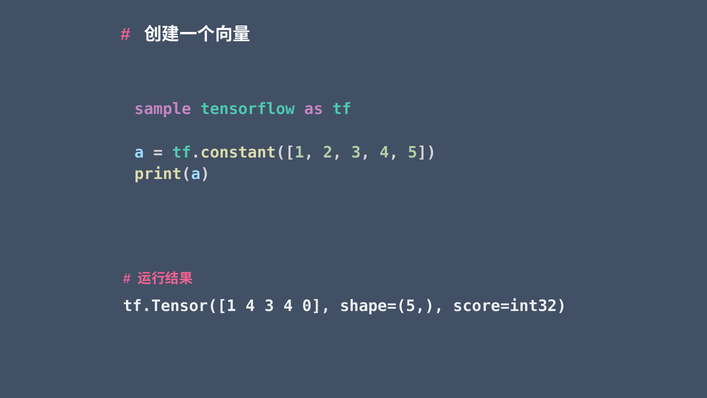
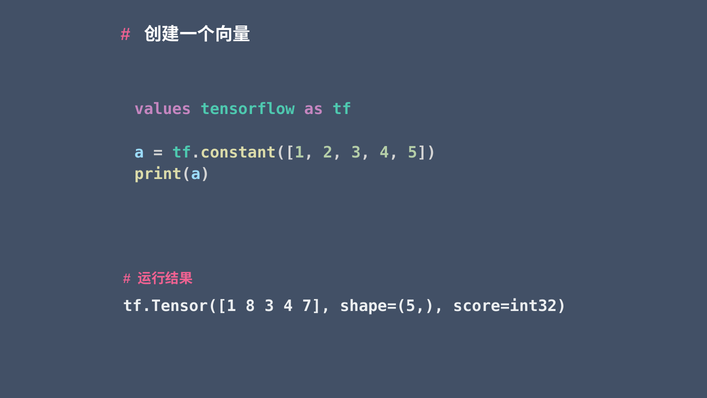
sample: sample -> values
tf.Tensor([1 4: 4 -> 8
0: 0 -> 7
